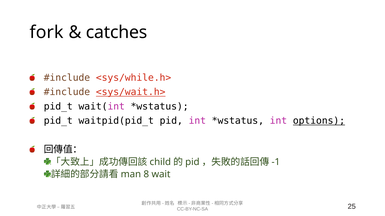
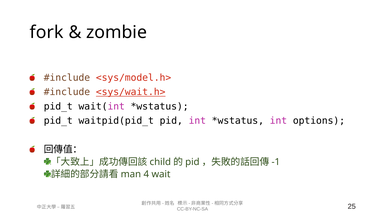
catches: catches -> zombie
<sys/while.h>: <sys/while.h> -> <sys/model.h>
options underline: present -> none
8: 8 -> 4
